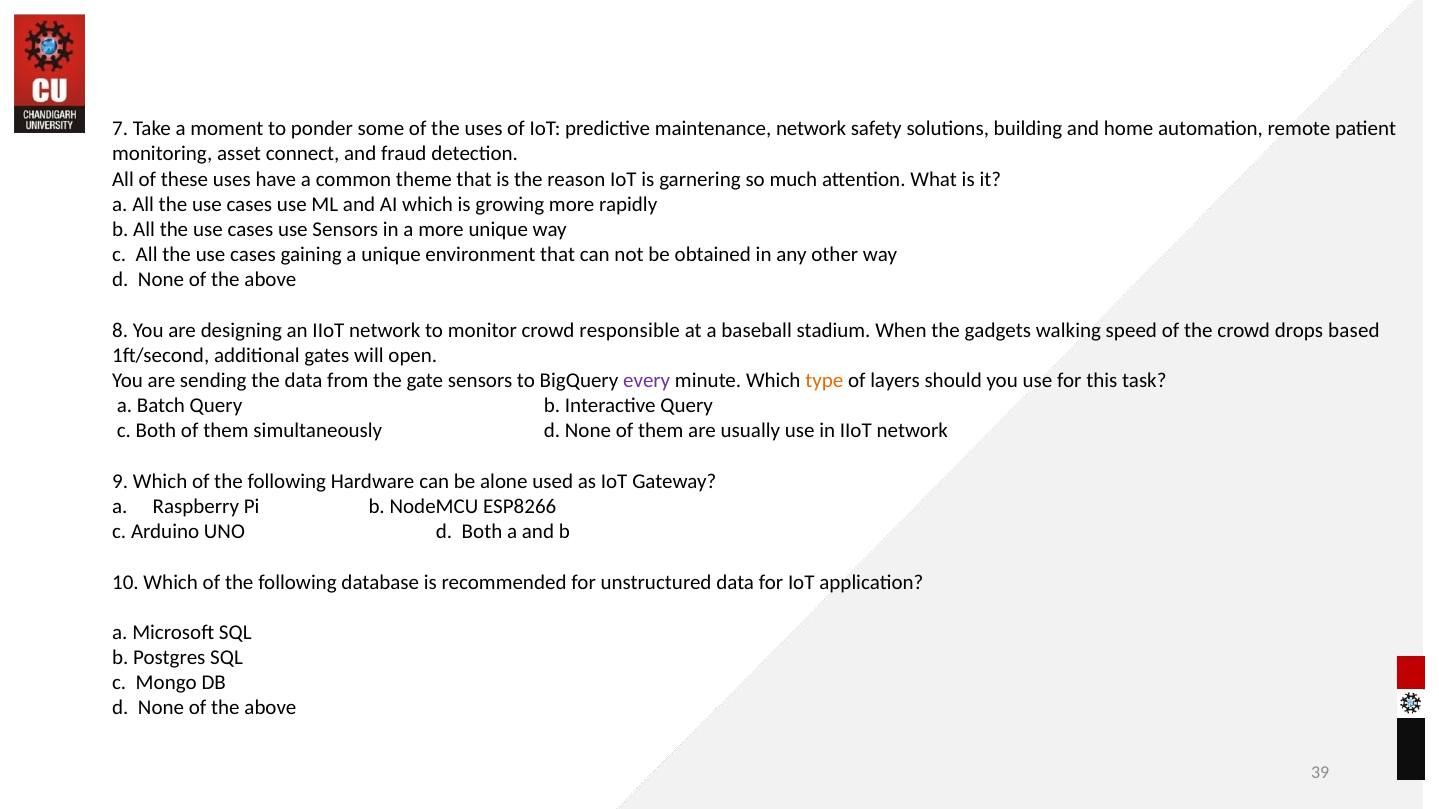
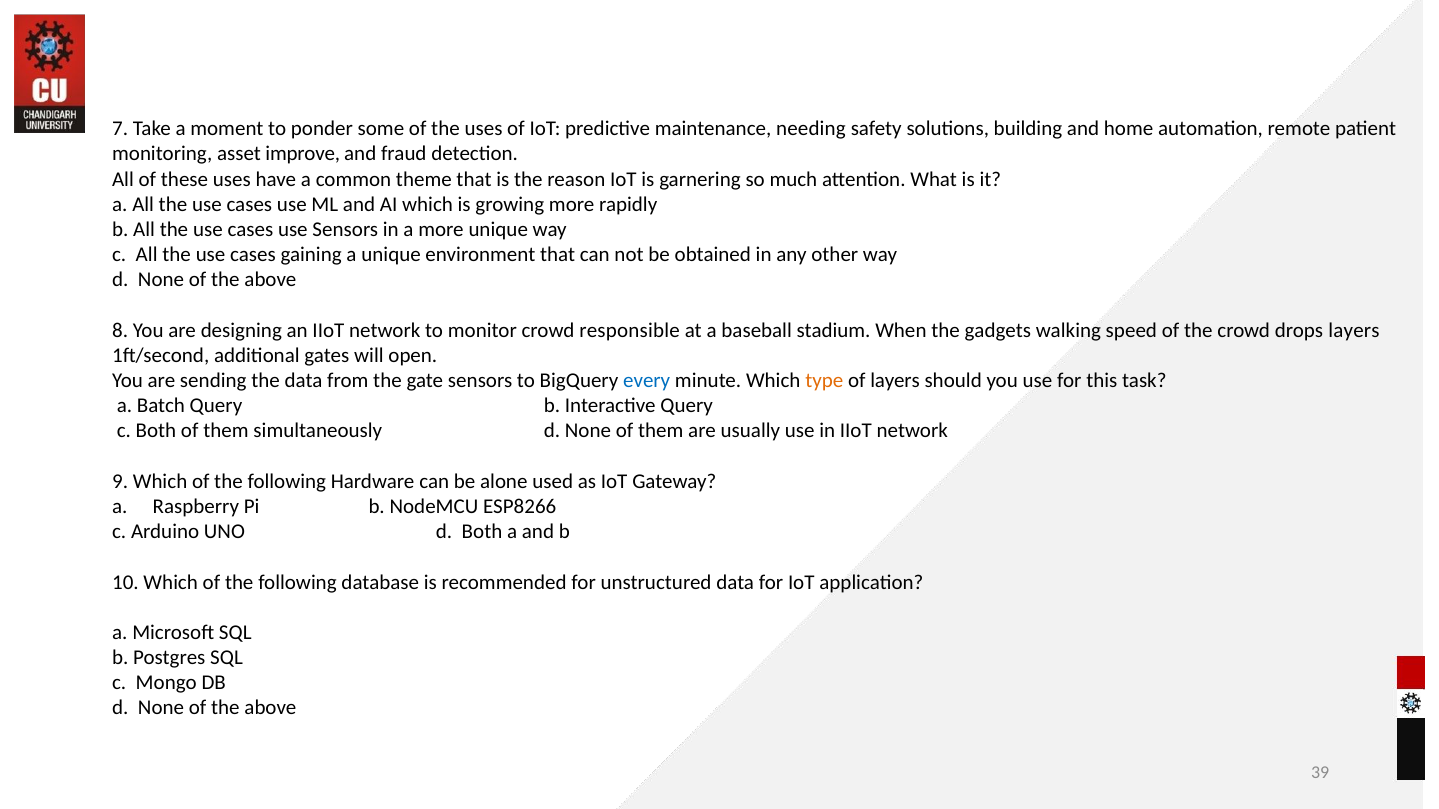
maintenance network: network -> needing
connect: connect -> improve
drops based: based -> layers
every colour: purple -> blue
